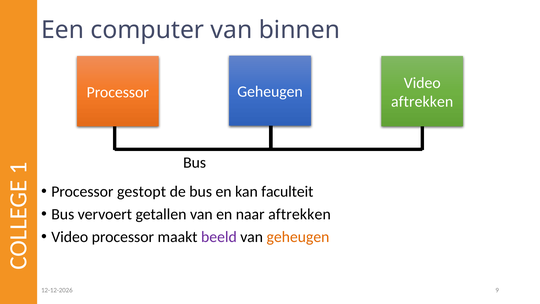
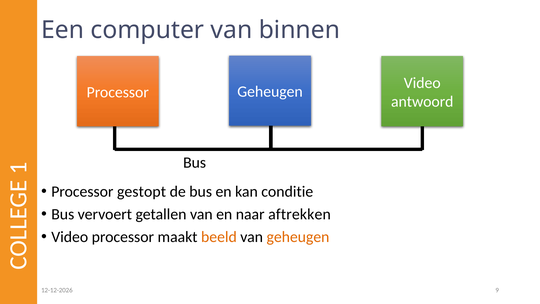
aftrekken at (422, 102): aftrekken -> antwoord
faculteit: faculteit -> conditie
beeld colour: purple -> orange
